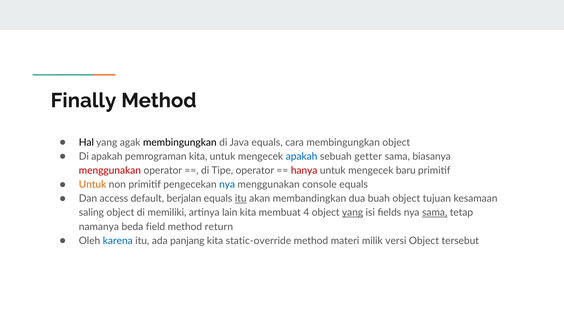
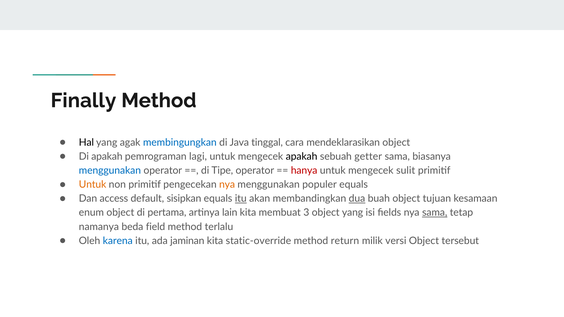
membingungkan at (180, 143) colour: black -> blue
Java equals: equals -> tinggal
cara membingungkan: membingungkan -> mendeklarasikan
pemrograman kita: kita -> lagi
apakah at (302, 157) colour: blue -> black
menggunakan at (110, 171) colour: red -> blue
baru: baru -> sulit
nya at (227, 185) colour: blue -> orange
console: console -> populer
berjalan: berjalan -> sisipkan
dua underline: none -> present
saling: saling -> enum
memiliki: memiliki -> pertama
4: 4 -> 3
yang at (353, 213) underline: present -> none
return: return -> terlalu
panjang: panjang -> jaminan
materi: materi -> return
